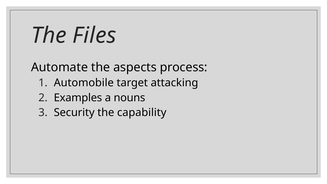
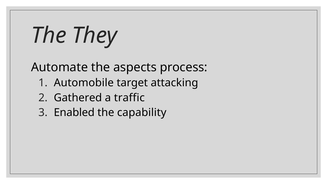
Files: Files -> They
Examples: Examples -> Gathered
nouns: nouns -> traffic
Security: Security -> Enabled
